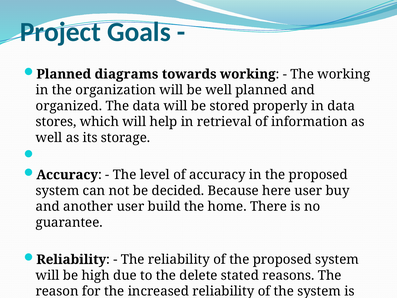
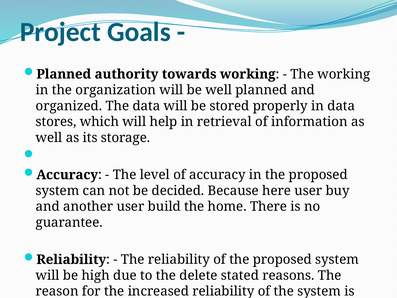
diagrams: diagrams -> authority
